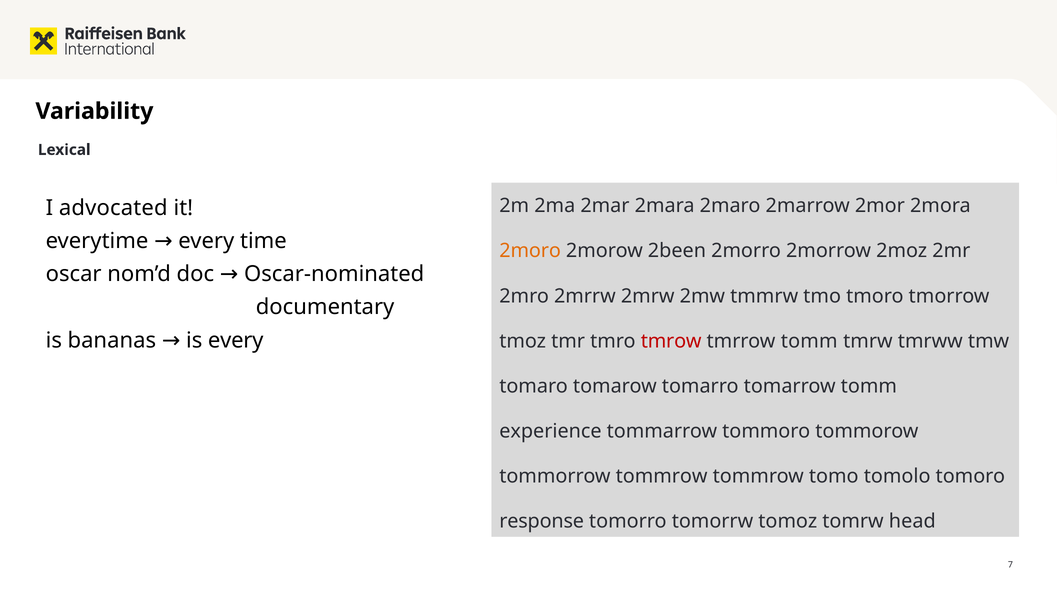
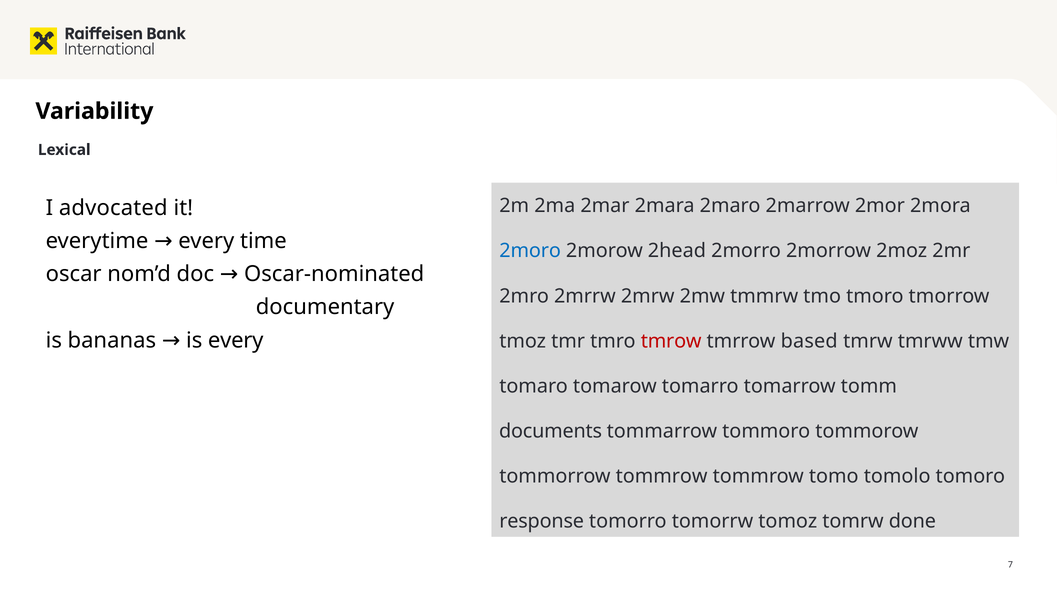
2moro colour: orange -> blue
2been: 2been -> 2head
tmrrow tomm: tomm -> based
experience: experience -> documents
head: head -> done
